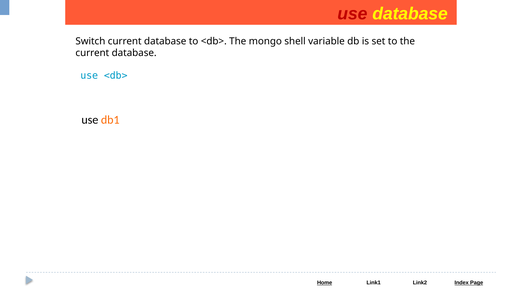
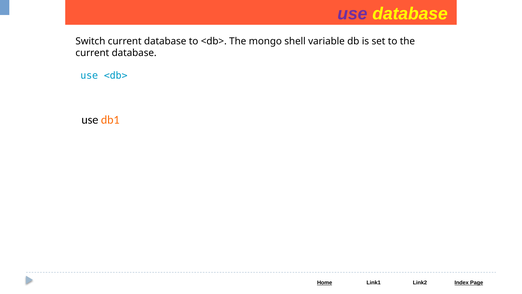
use at (353, 14) colour: red -> purple
